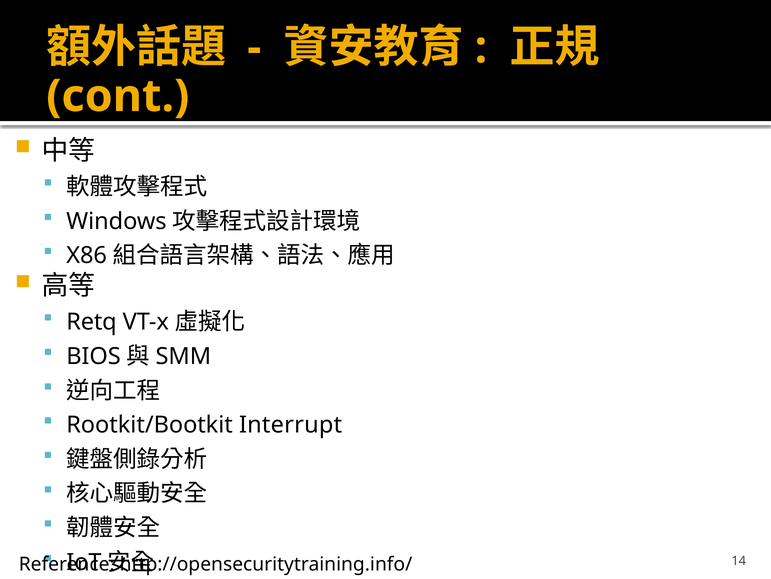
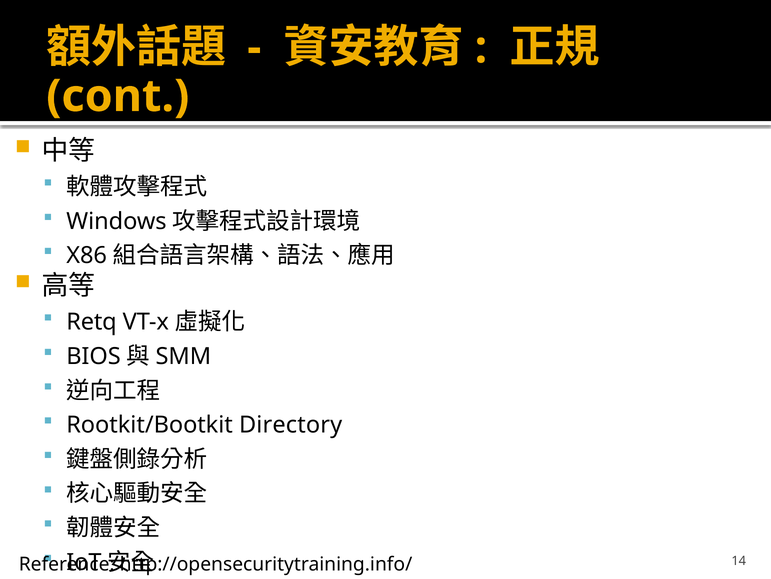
Interrupt: Interrupt -> Directory
